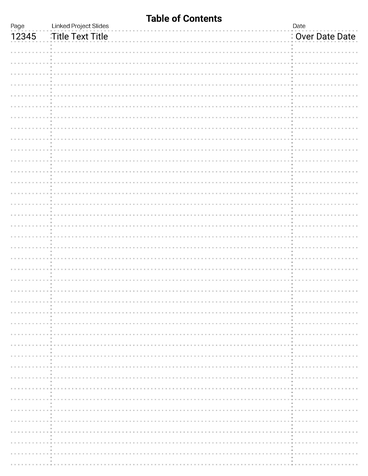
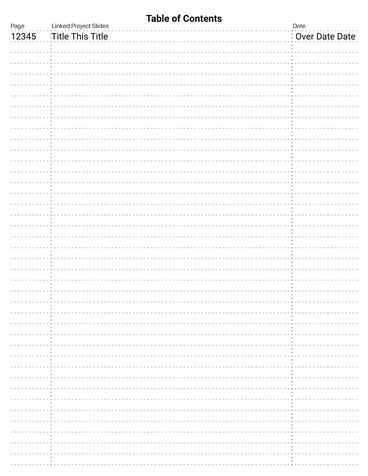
Text: Text -> This
